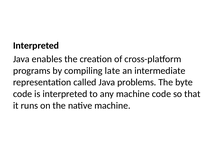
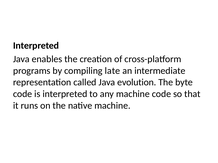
problems: problems -> evolution
